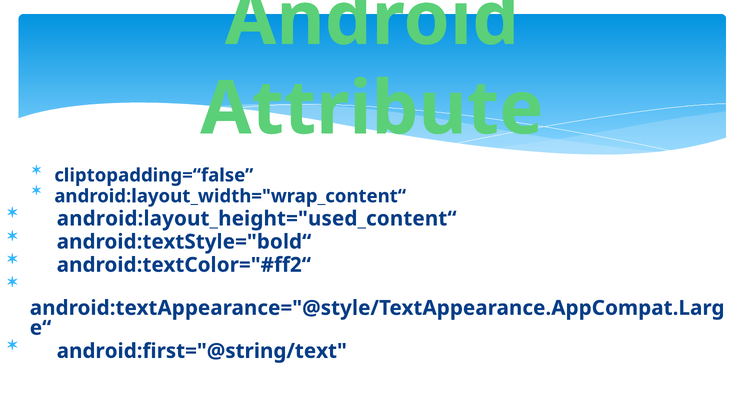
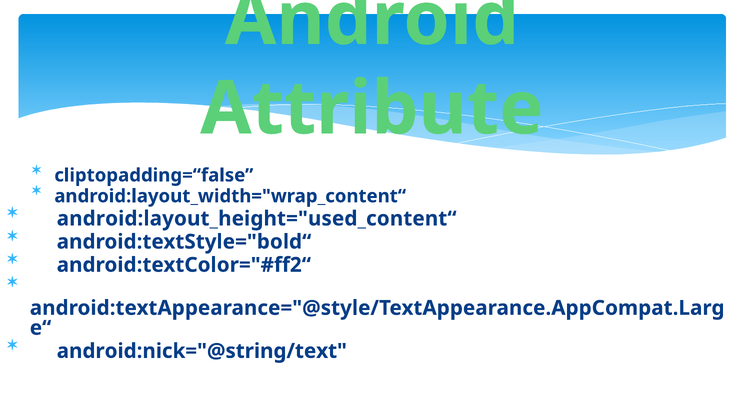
android:first="@string/text: android:first="@string/text -> android:nick="@string/text
